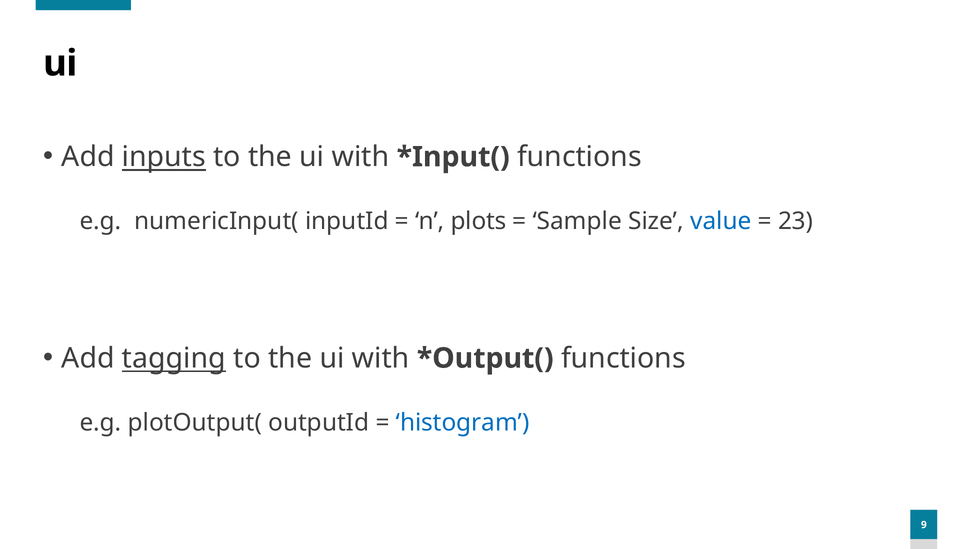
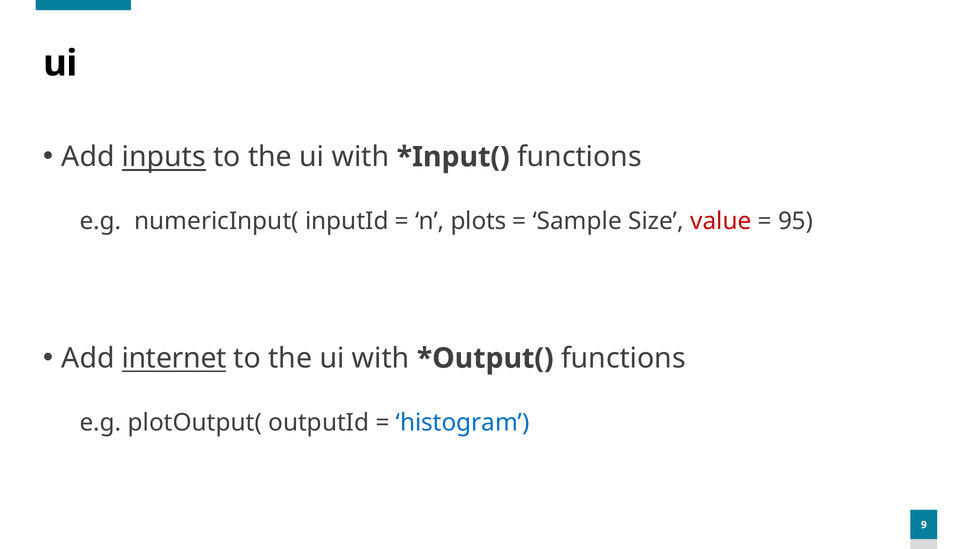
value colour: blue -> red
23: 23 -> 95
tagging: tagging -> internet
